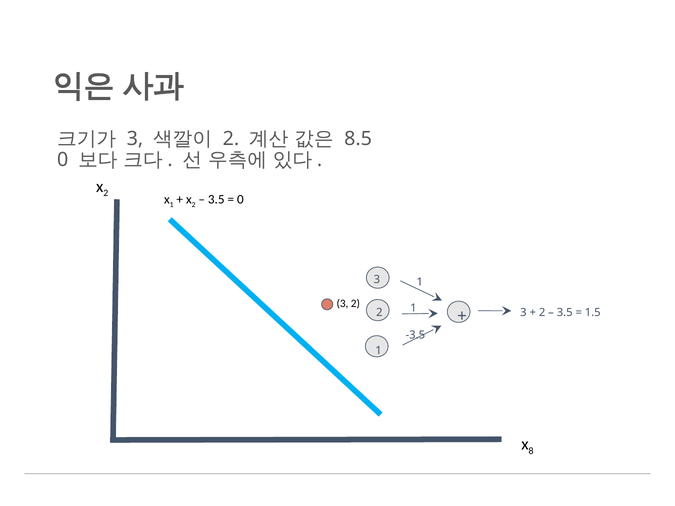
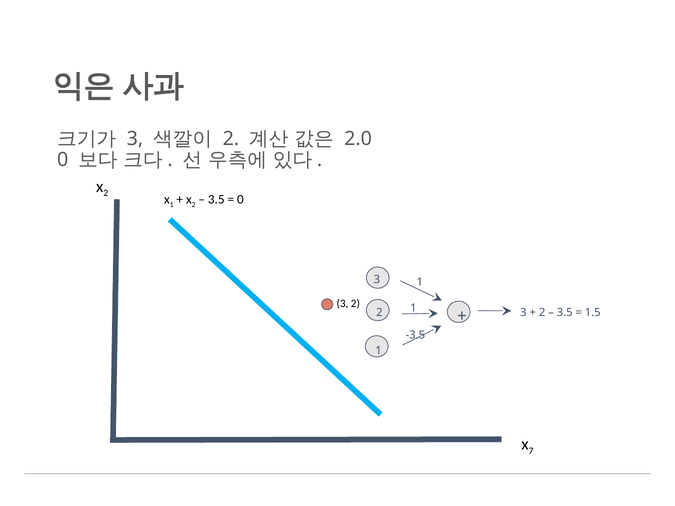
8.5: 8.5 -> 2.0
8: 8 -> 7
